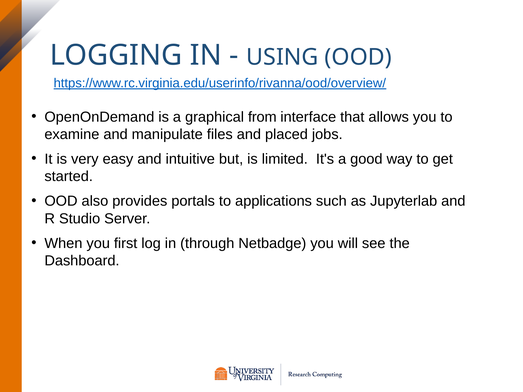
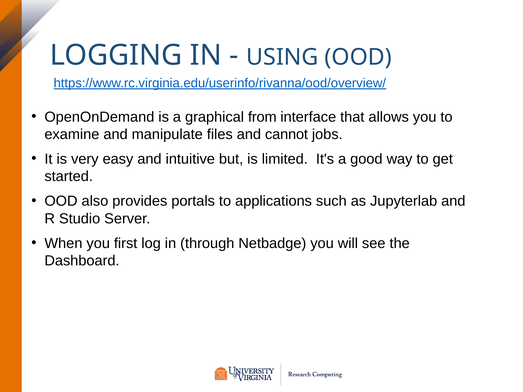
placed: placed -> cannot
